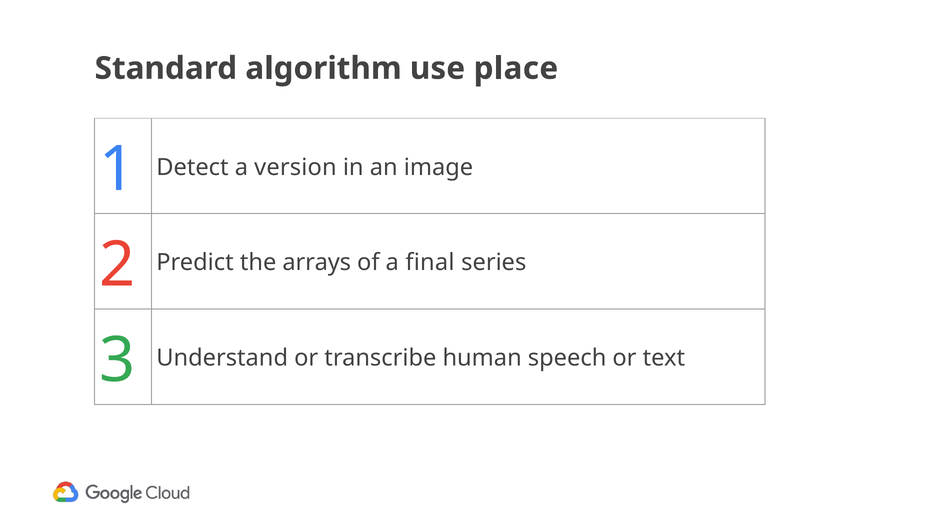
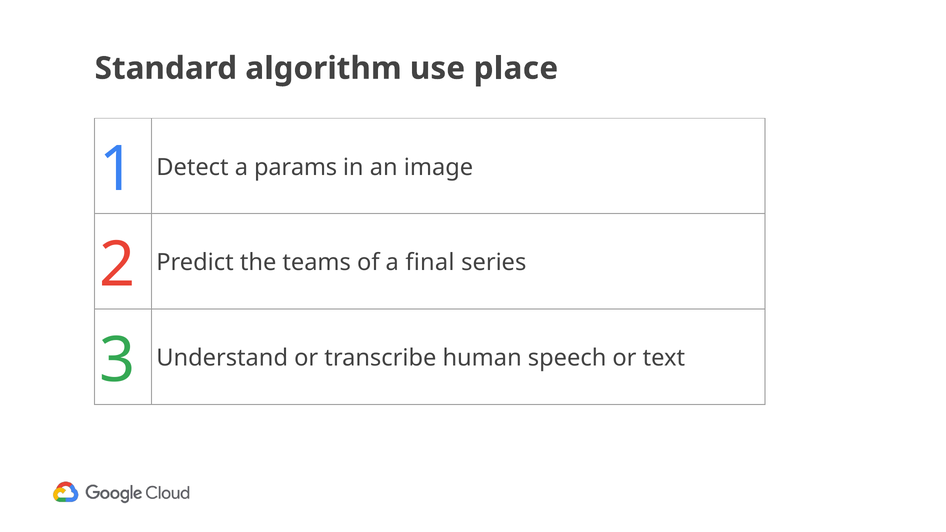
version: version -> params
arrays: arrays -> teams
